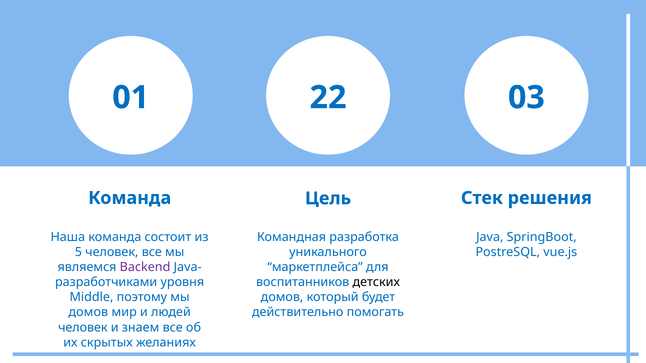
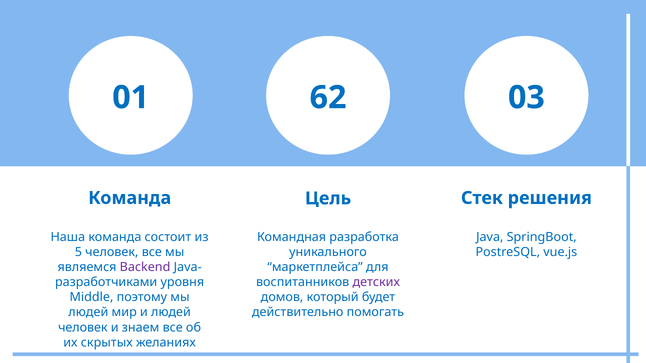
22: 22 -> 62
детских colour: black -> purple
домов at (88, 313): домов -> людей
